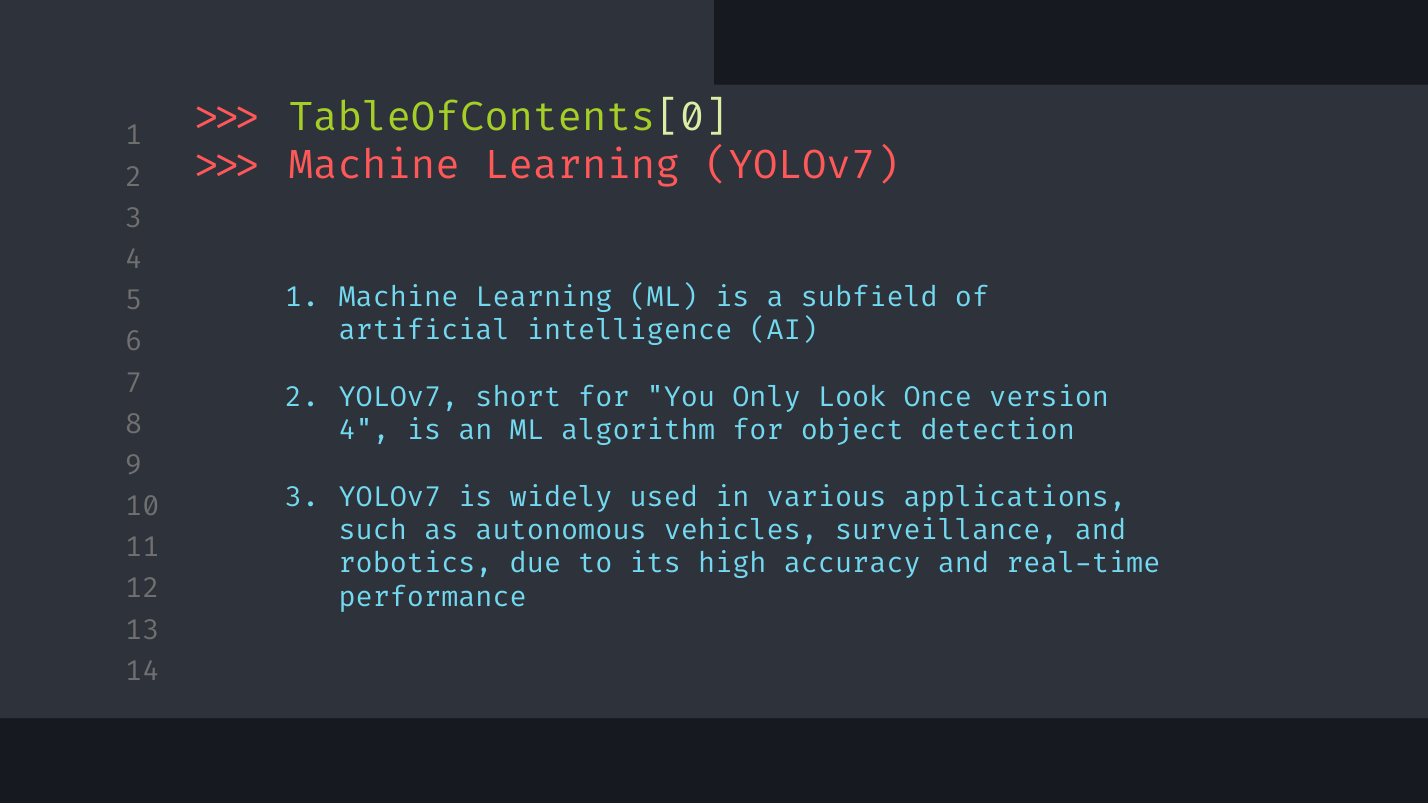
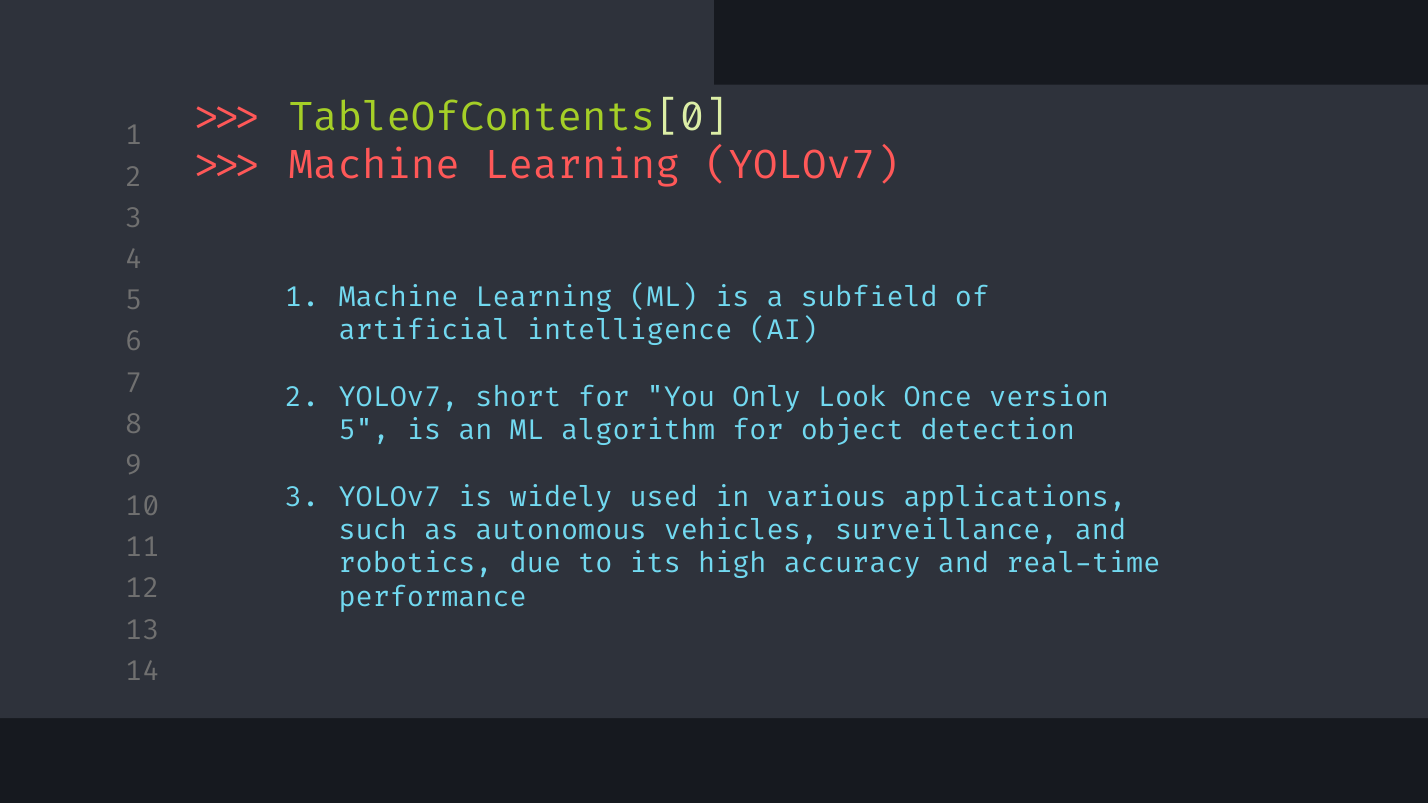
4 at (364, 431): 4 -> 5
